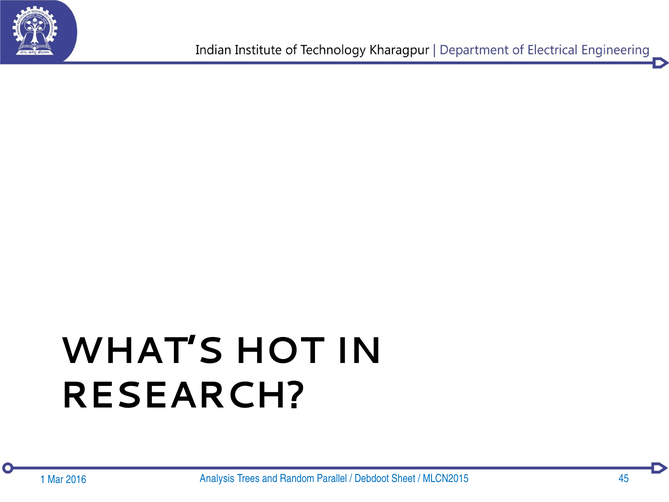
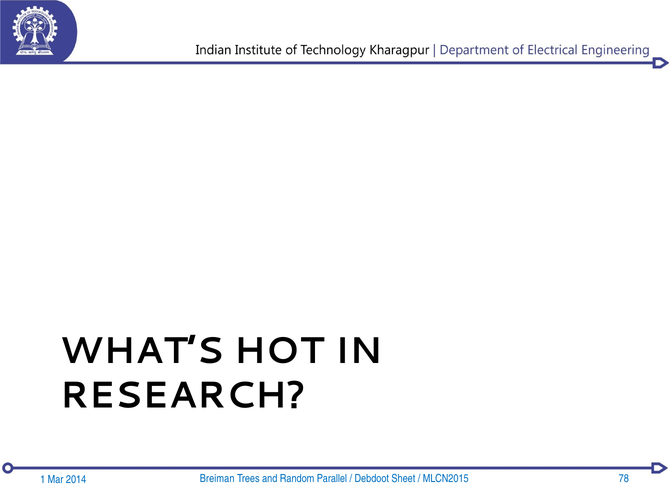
Analysis: Analysis -> Breiman
45: 45 -> 78
2016: 2016 -> 2014
